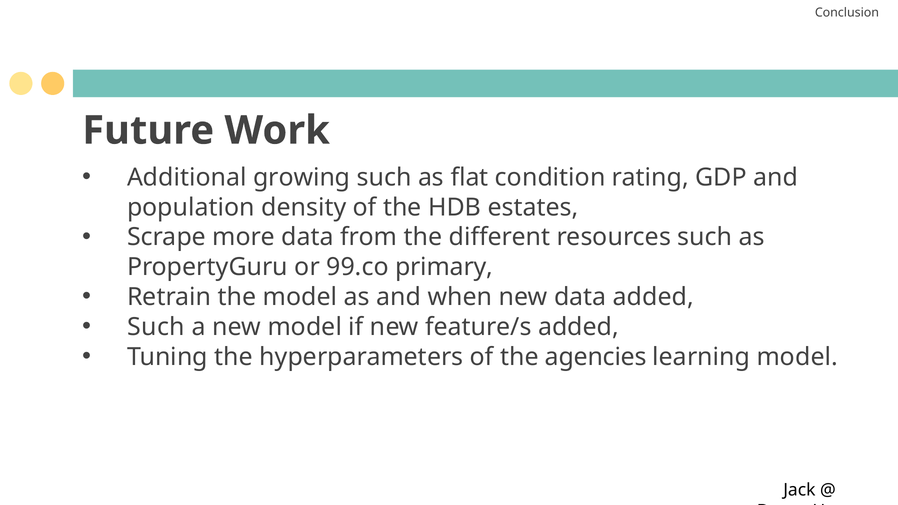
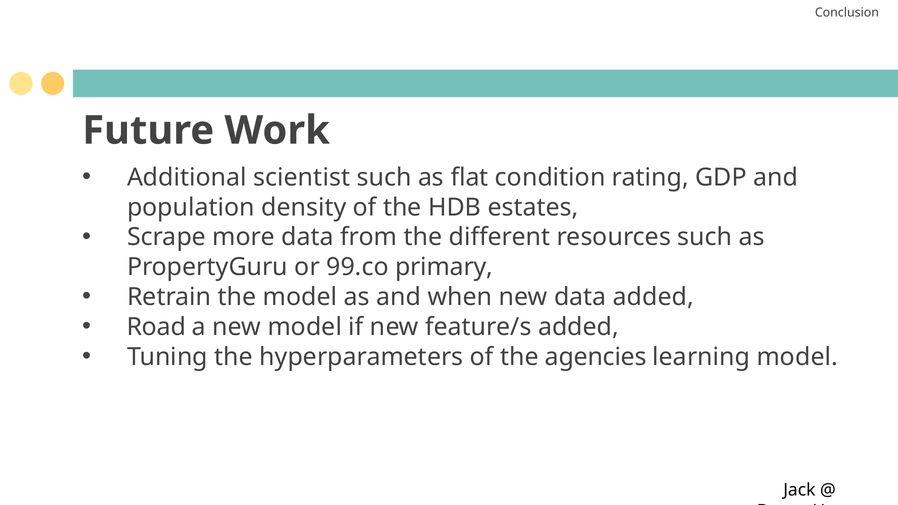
growing: growing -> scientist
Such at (156, 327): Such -> Road
